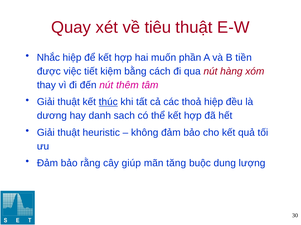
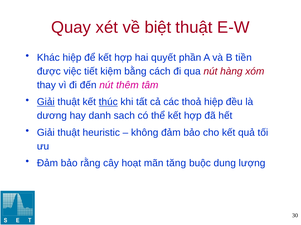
tiêu: tiêu -> biệt
Nhắc: Nhắc -> Khác
muốn: muốn -> quyết
Giải at (46, 102) underline: none -> present
giúp: giúp -> hoạt
